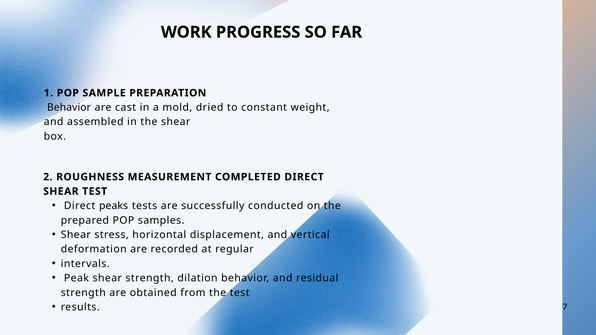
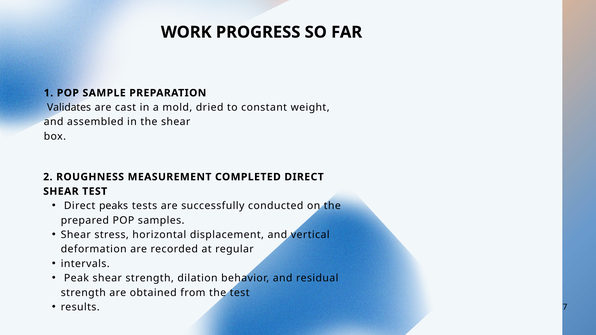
Behavior at (69, 107): Behavior -> Validates
